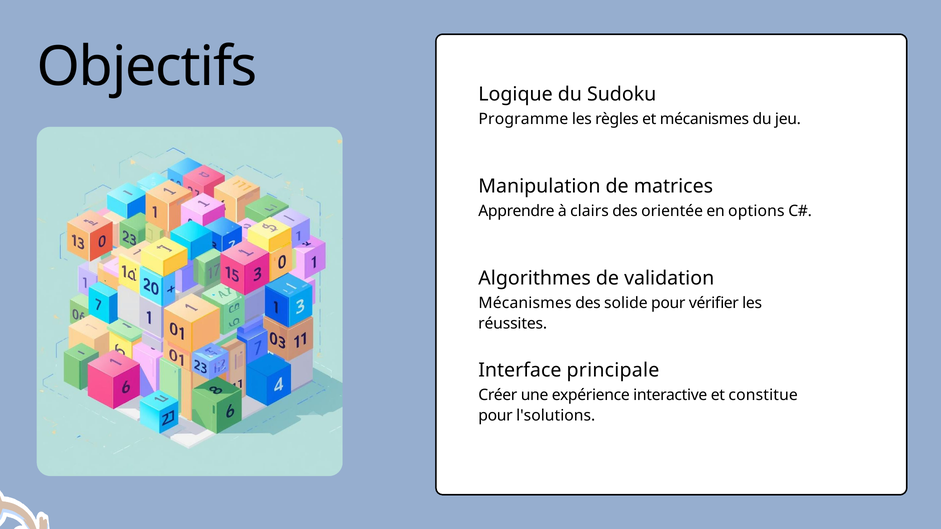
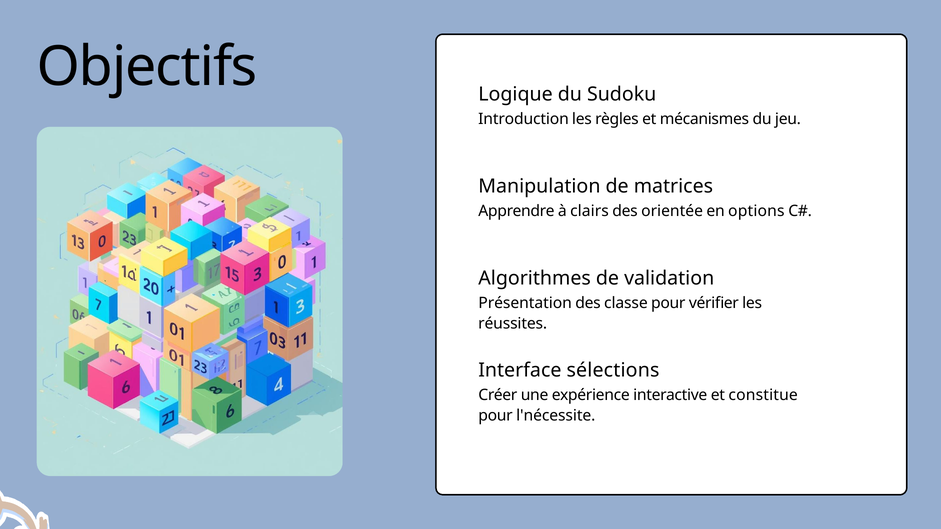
Programme: Programme -> Introduction
Mécanismes at (525, 303): Mécanismes -> Présentation
solide: solide -> classe
principale: principale -> sélections
l'solutions: l'solutions -> l'nécessite
